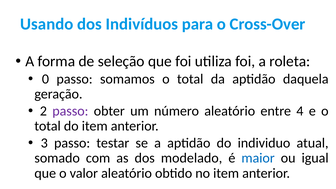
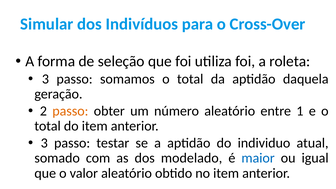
Usando: Usando -> Simular
0 at (45, 79): 0 -> 3
passo at (70, 111) colour: purple -> orange
4: 4 -> 1
